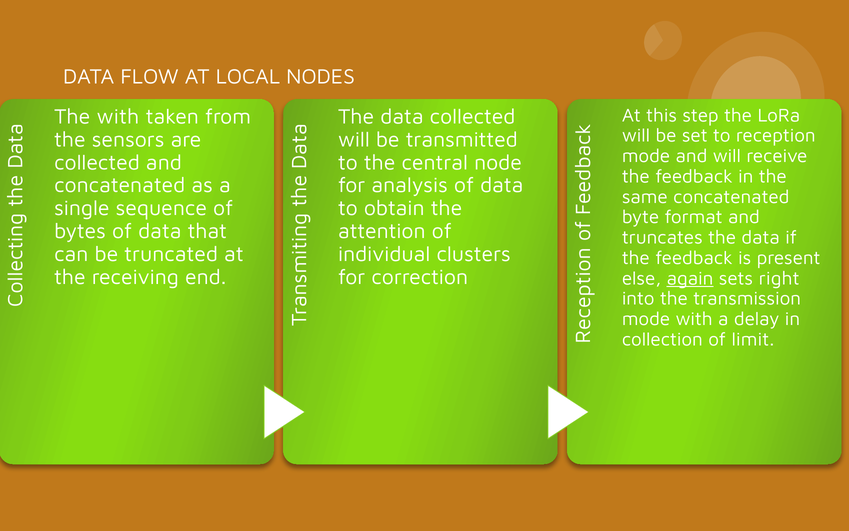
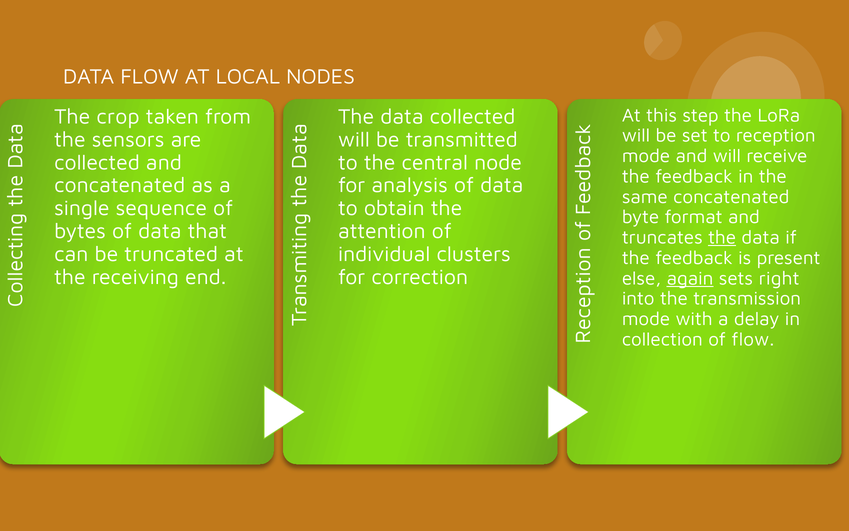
The with: with -> crop
the at (722, 237) underline: none -> present
of limit: limit -> flow
